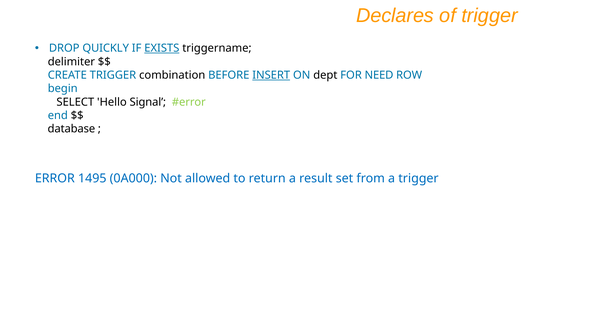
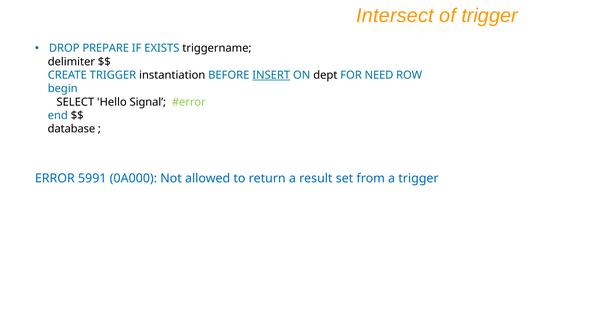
Declares: Declares -> Intersect
QUICKLY: QUICKLY -> PREPARE
EXISTS underline: present -> none
combination: combination -> instantiation
1495: 1495 -> 5991
